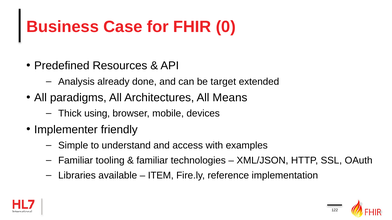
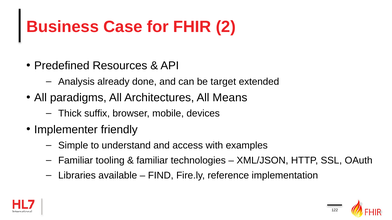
0: 0 -> 2
using: using -> suffix
ITEM: ITEM -> FIND
